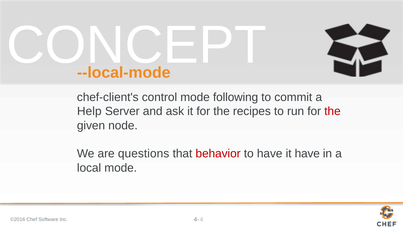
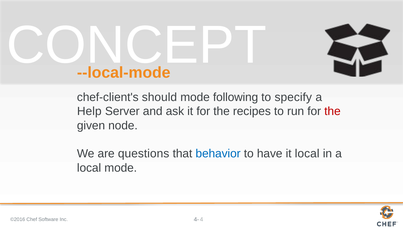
control: control -> should
commit: commit -> specify
behavior colour: red -> blue
it have: have -> local
